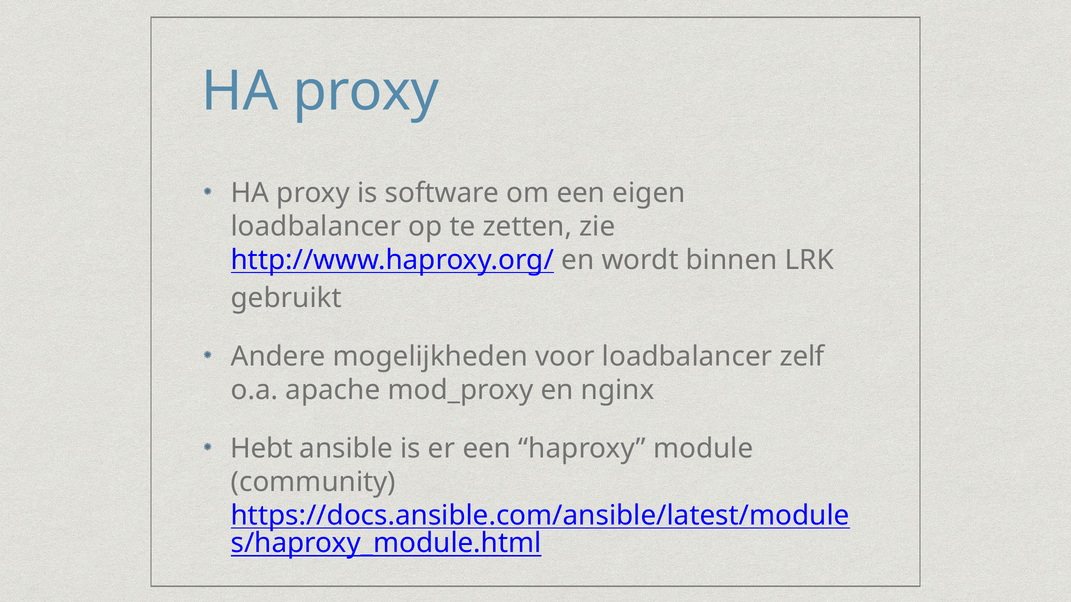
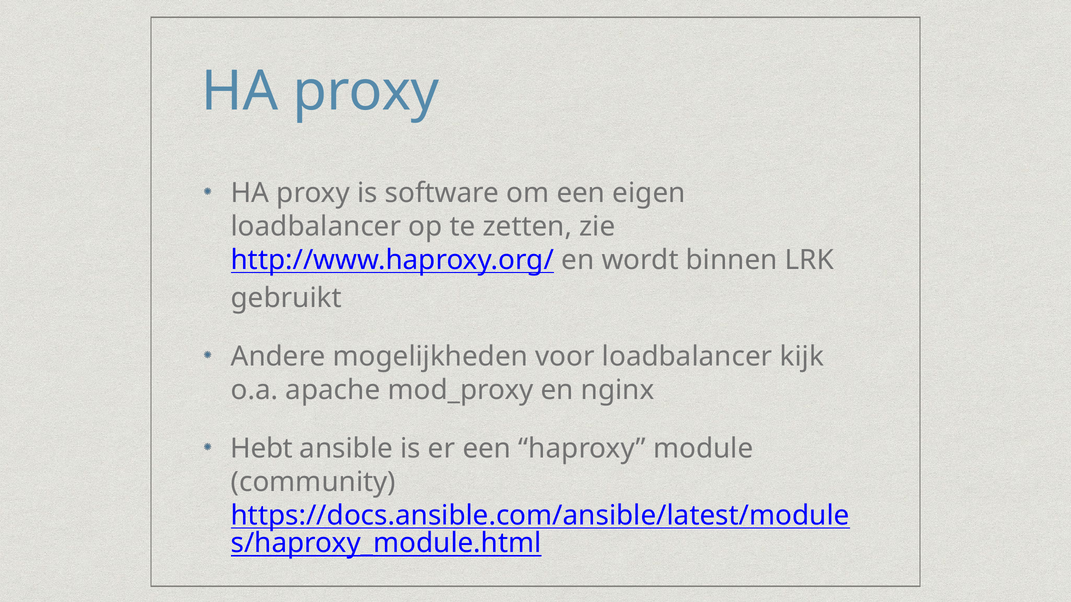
zelf: zelf -> kijk
